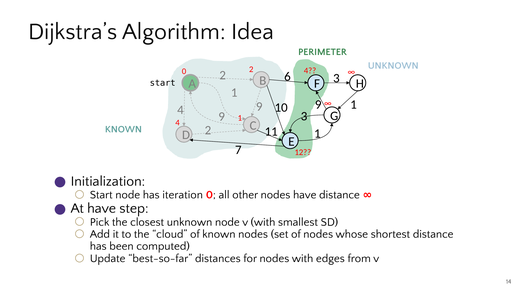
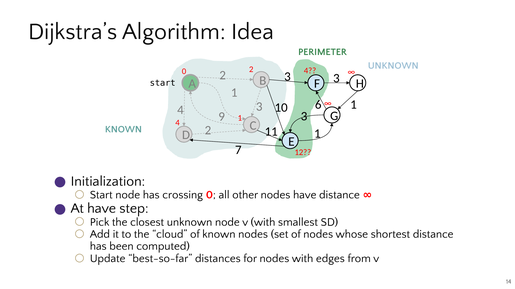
2 6: 6 -> 3
10 9: 9 -> 6
4 9: 9 -> 3
iteration: iteration -> crossing
